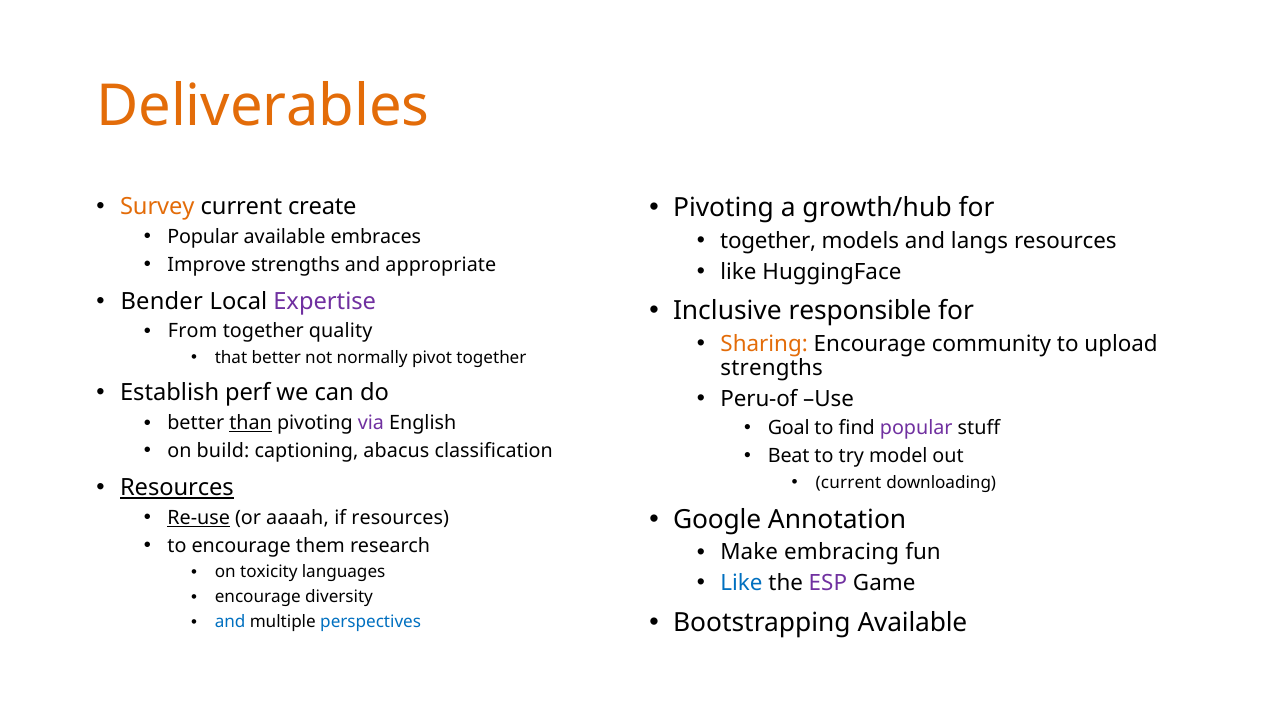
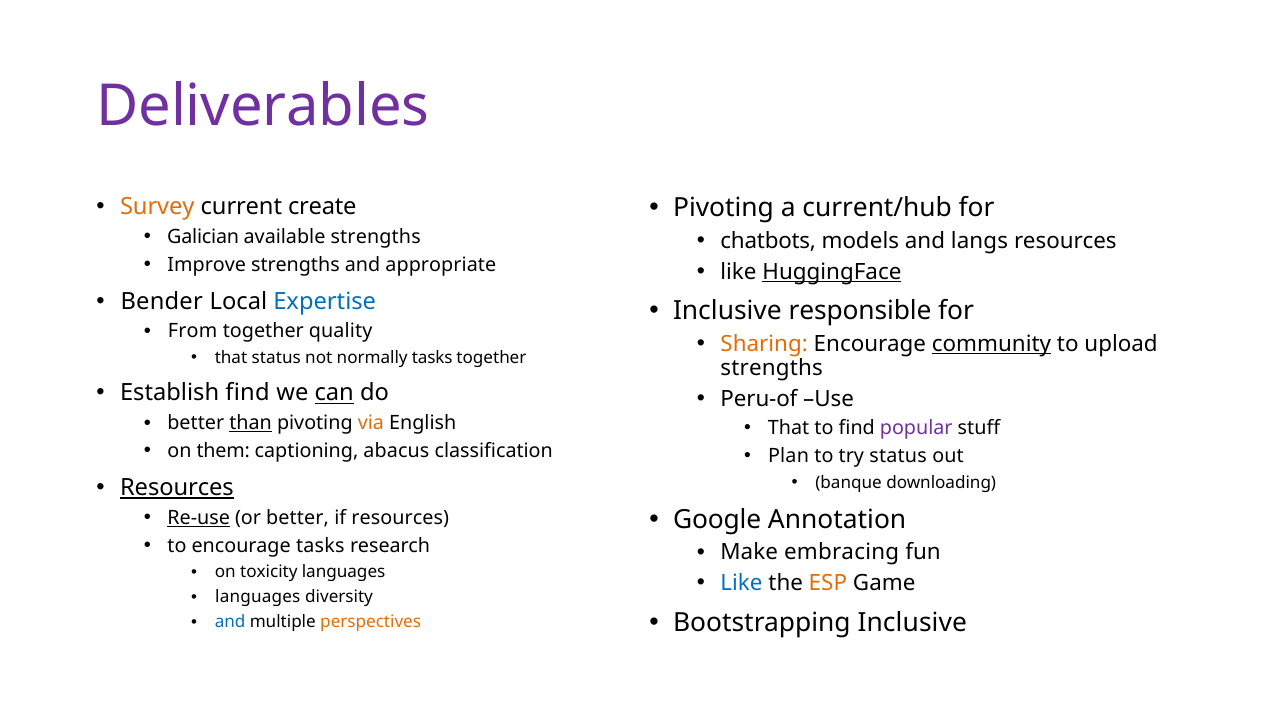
Deliverables colour: orange -> purple
growth/hub: growth/hub -> current/hub
Popular at (203, 237): Popular -> Galician
available embraces: embraces -> strengths
together at (768, 241): together -> chatbots
HuggingFace underline: none -> present
Expertise colour: purple -> blue
community underline: none -> present
that better: better -> status
normally pivot: pivot -> tasks
Establish perf: perf -> find
can underline: none -> present
via colour: purple -> orange
Goal at (789, 428): Goal -> That
build: build -> them
Beat: Beat -> Plan
try model: model -> status
current at (848, 483): current -> banque
or aaaah: aaaah -> better
encourage them: them -> tasks
ESP colour: purple -> orange
encourage at (258, 597): encourage -> languages
Bootstrapping Available: Available -> Inclusive
perspectives colour: blue -> orange
